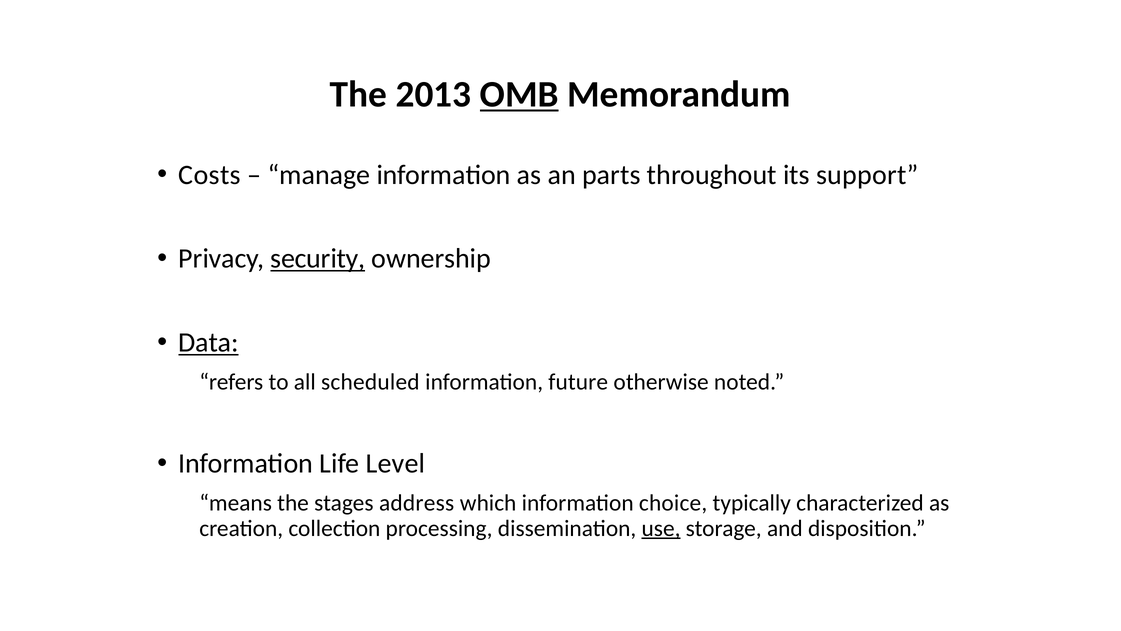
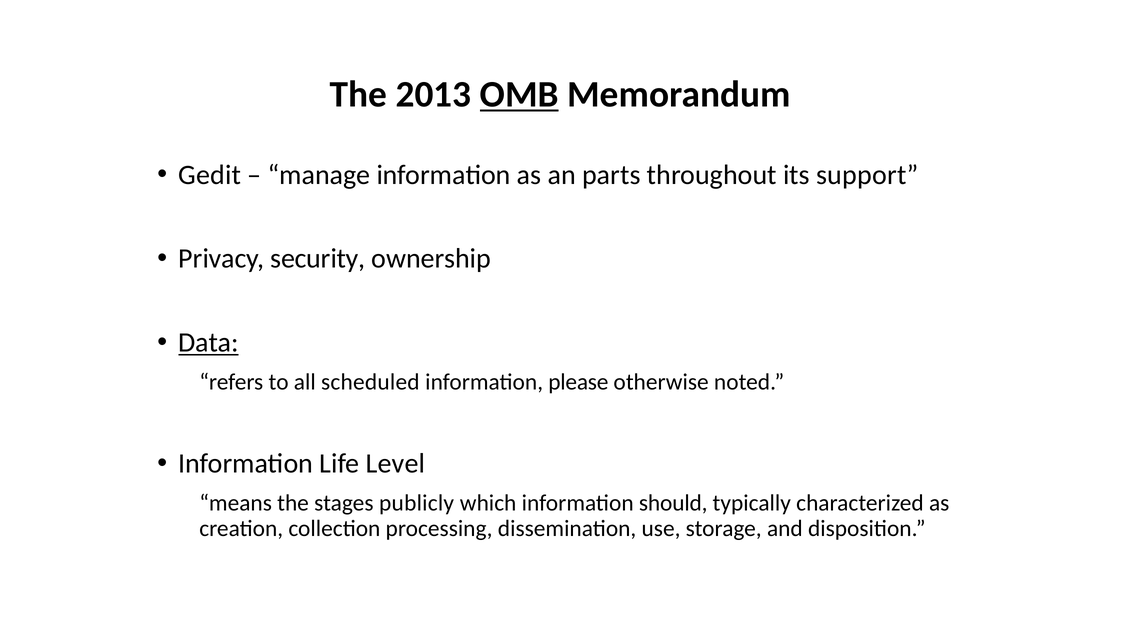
Costs: Costs -> Gedit
security underline: present -> none
future: future -> please
address: address -> publicly
choice: choice -> should
use underline: present -> none
